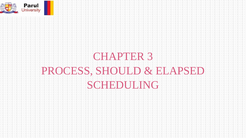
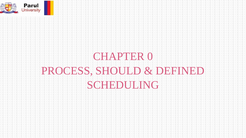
3: 3 -> 0
ELAPSED: ELAPSED -> DEFINED
